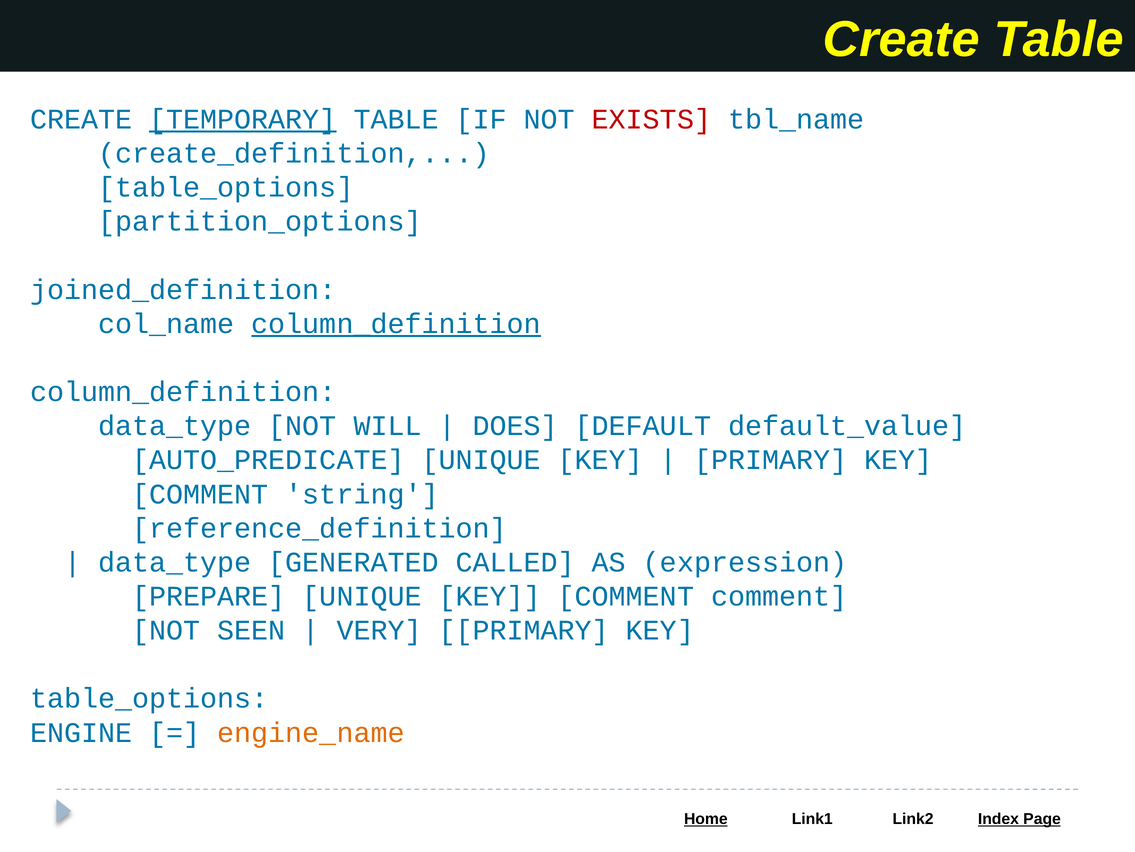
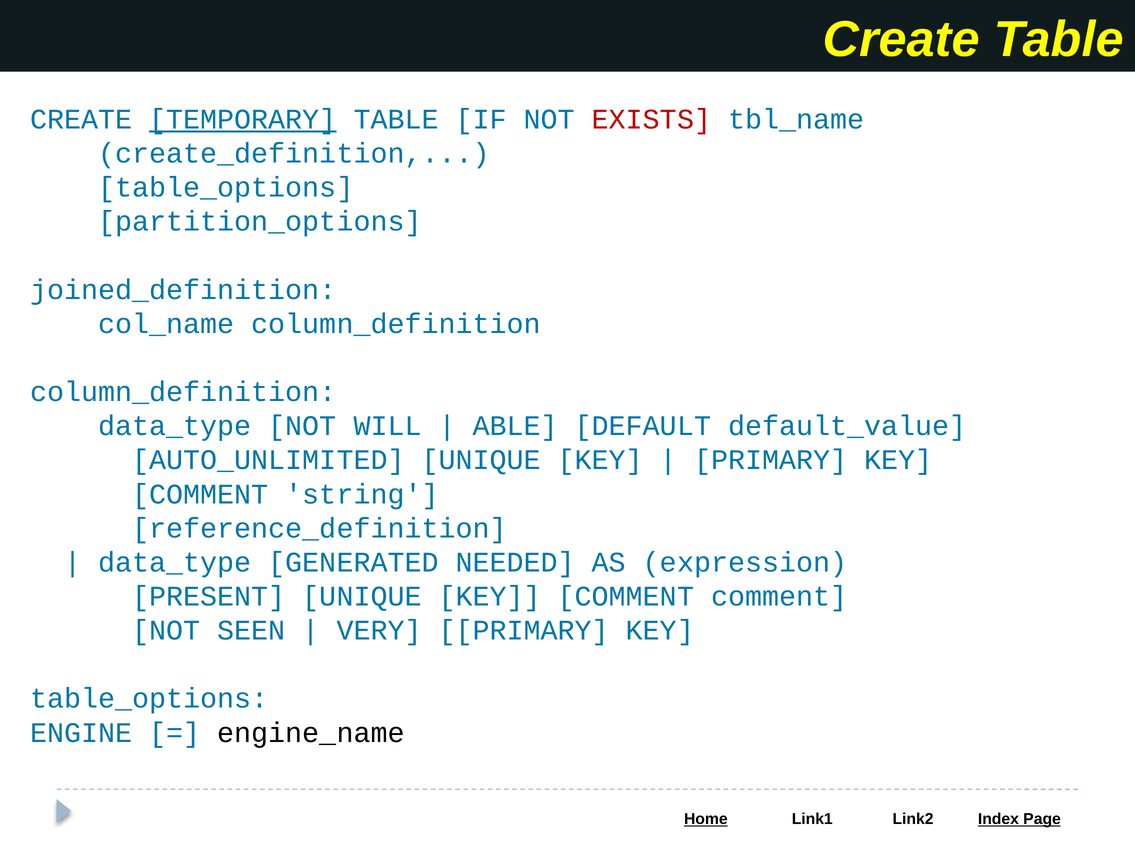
column_definition at (396, 323) underline: present -> none
DOES: DOES -> ABLE
AUTO_PREDICATE: AUTO_PREDICATE -> AUTO_UNLIMITED
CALLED: CALLED -> NEEDED
PREPARE: PREPARE -> PRESENT
engine_name colour: orange -> black
